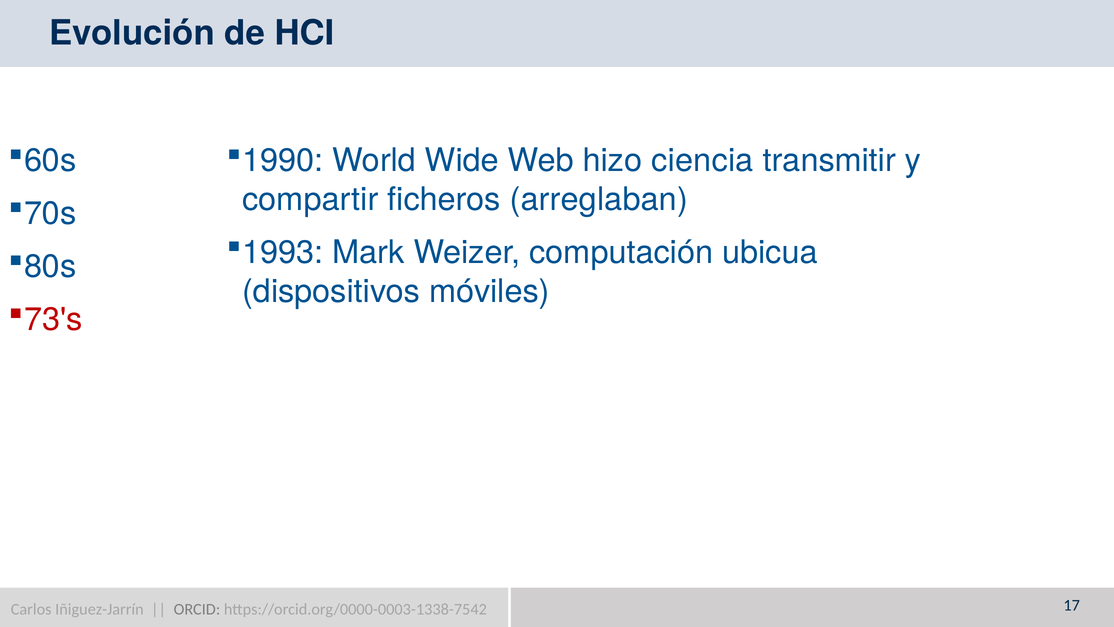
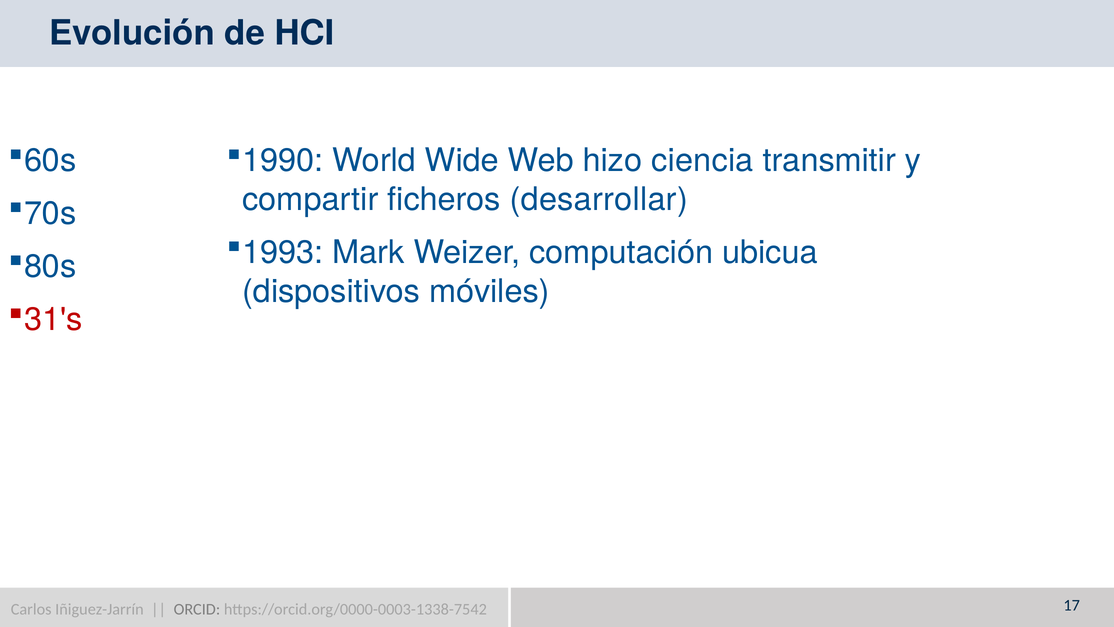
arreglaban: arreglaban -> desarrollar
73's: 73's -> 31's
